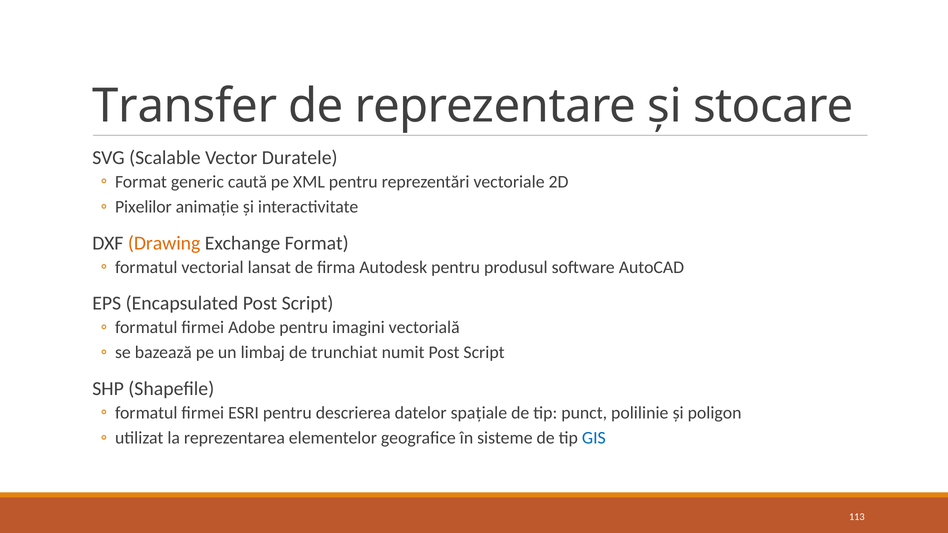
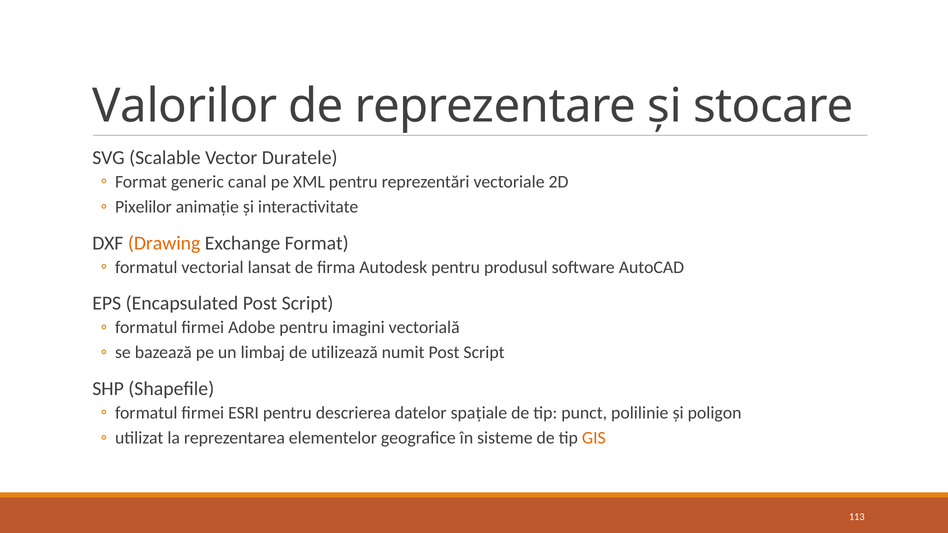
Transfer: Transfer -> Valorilor
caută: caută -> canal
trunchiat: trunchiat -> utilizează
GIS colour: blue -> orange
